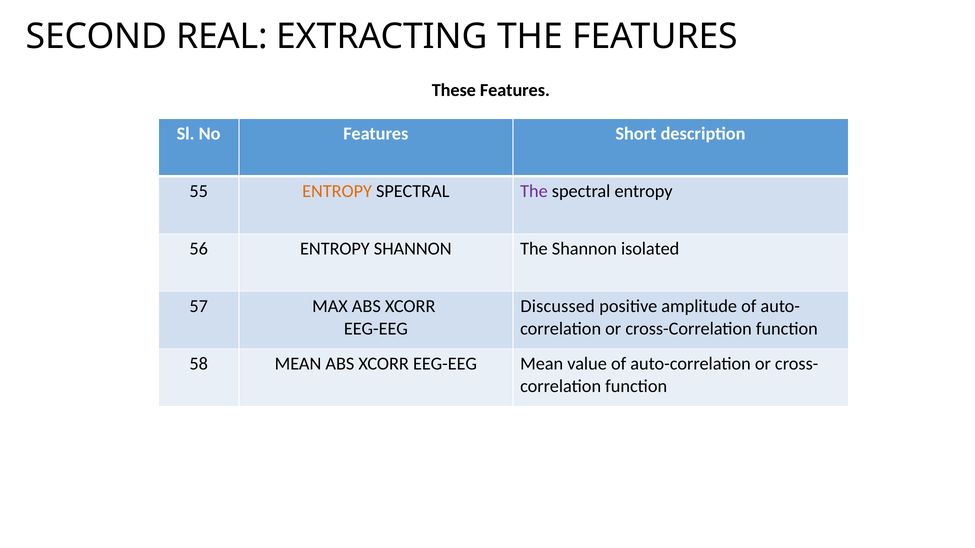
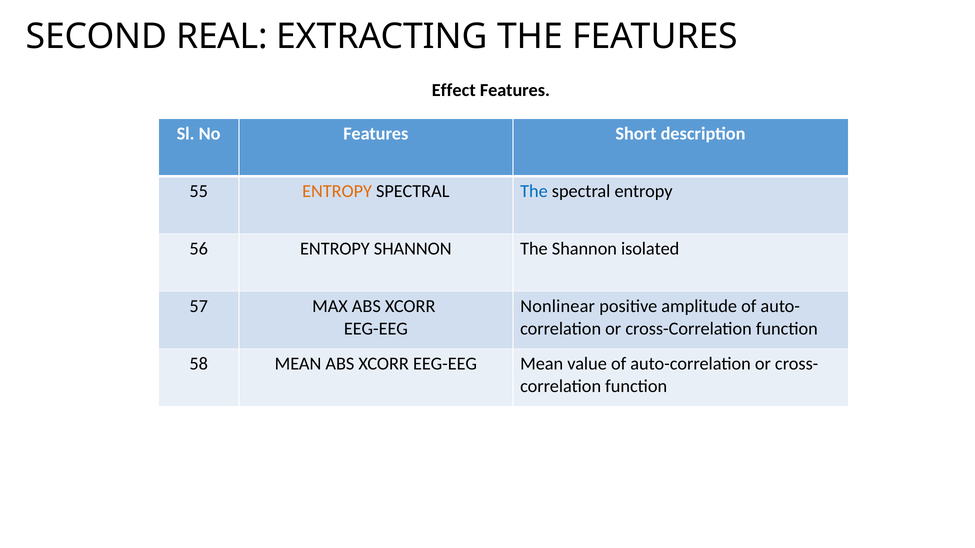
These: These -> Effect
The at (534, 191) colour: purple -> blue
Discussed: Discussed -> Nonlinear
